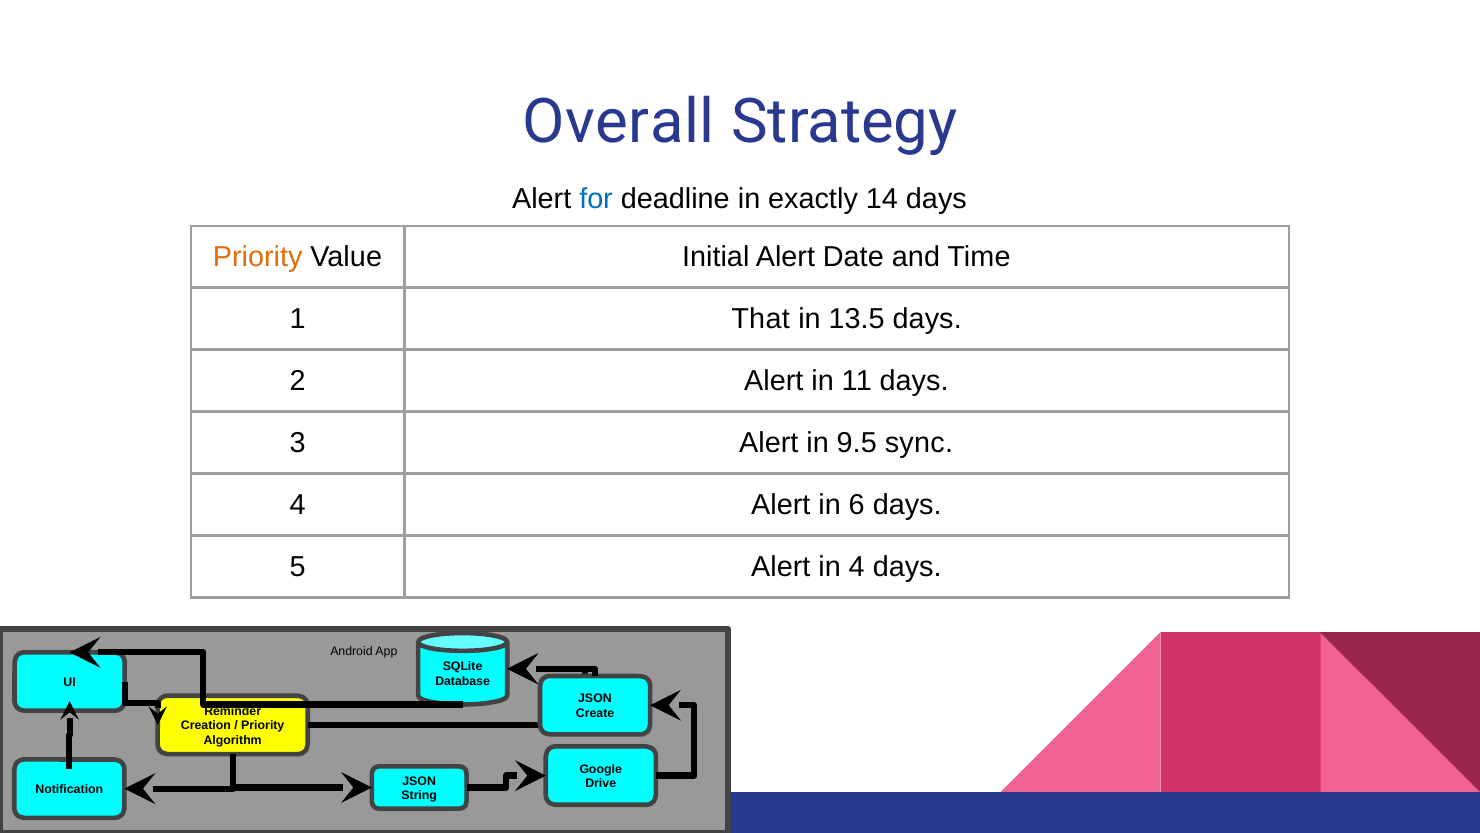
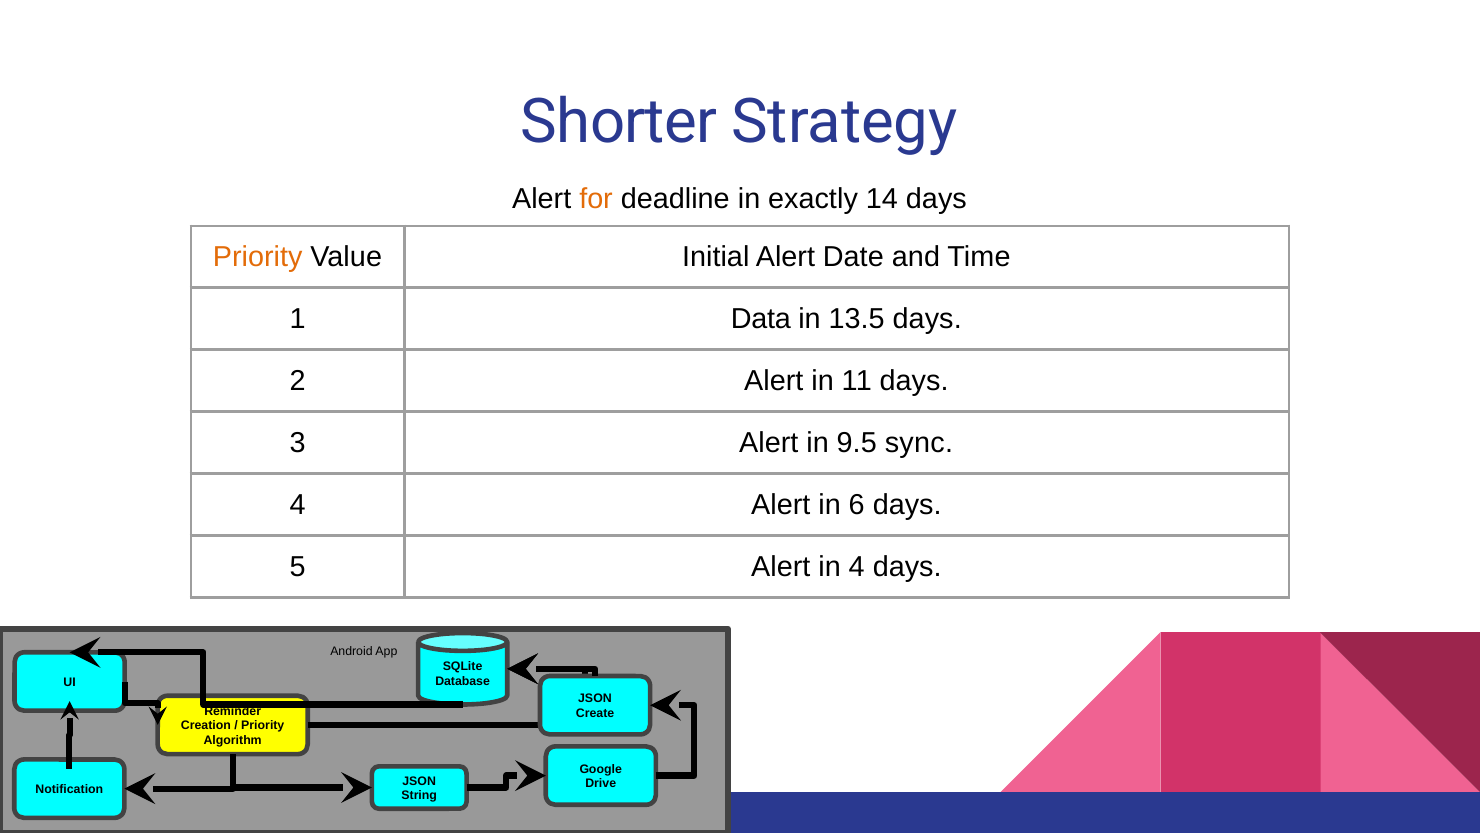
Overall: Overall -> Shorter
for colour: blue -> orange
That: That -> Data
